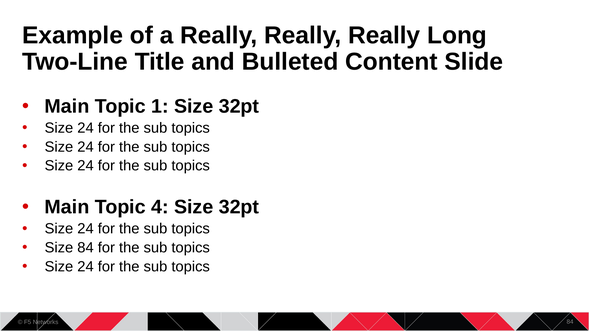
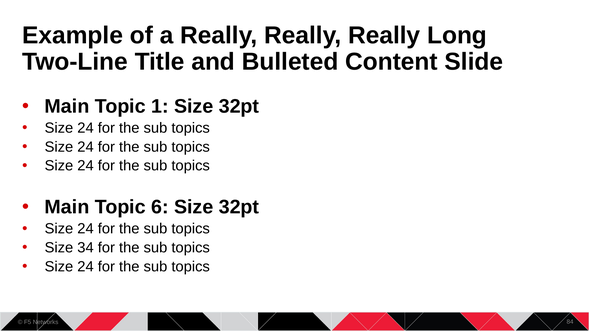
4: 4 -> 6
Size 84: 84 -> 34
